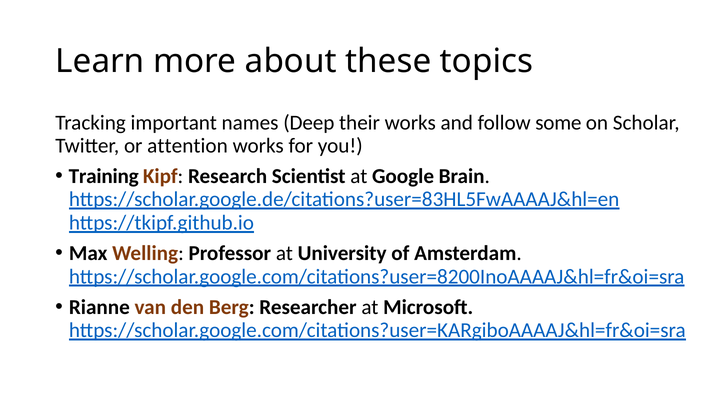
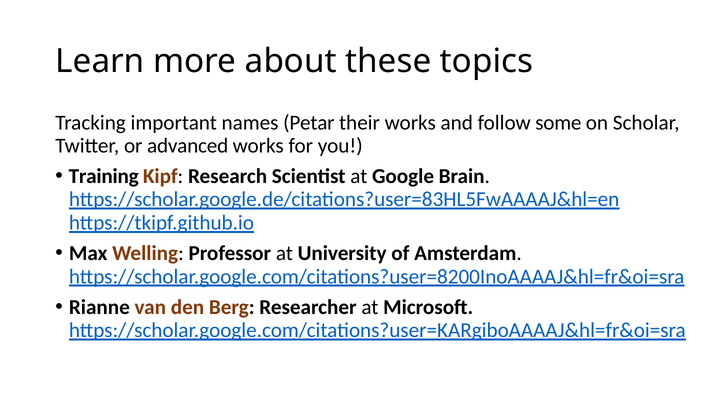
Deep: Deep -> Petar
attention: attention -> advanced
